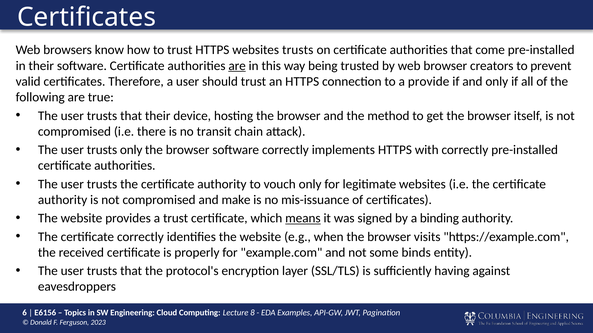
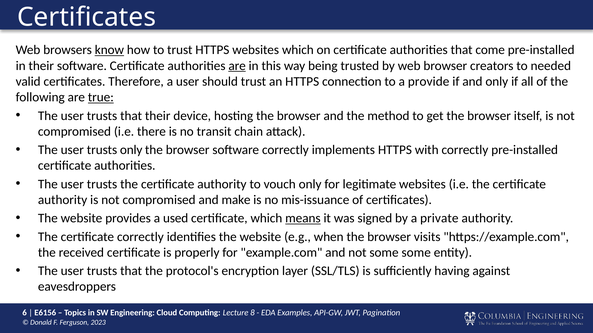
know underline: none -> present
websites trusts: trusts -> which
prevent: prevent -> needed
true underline: none -> present
a trust: trust -> used
binding: binding -> private
some binds: binds -> some
